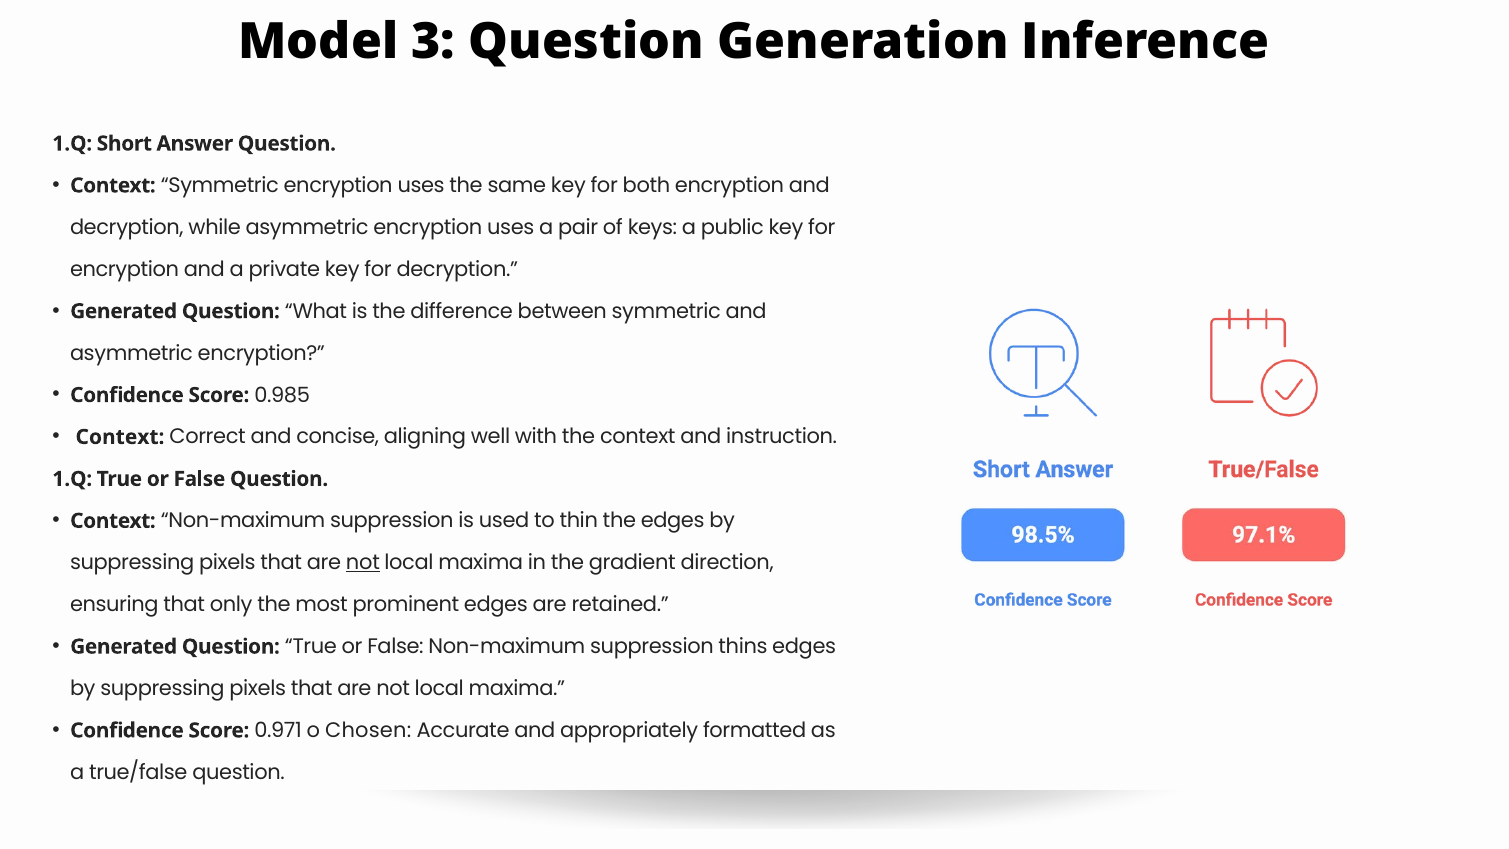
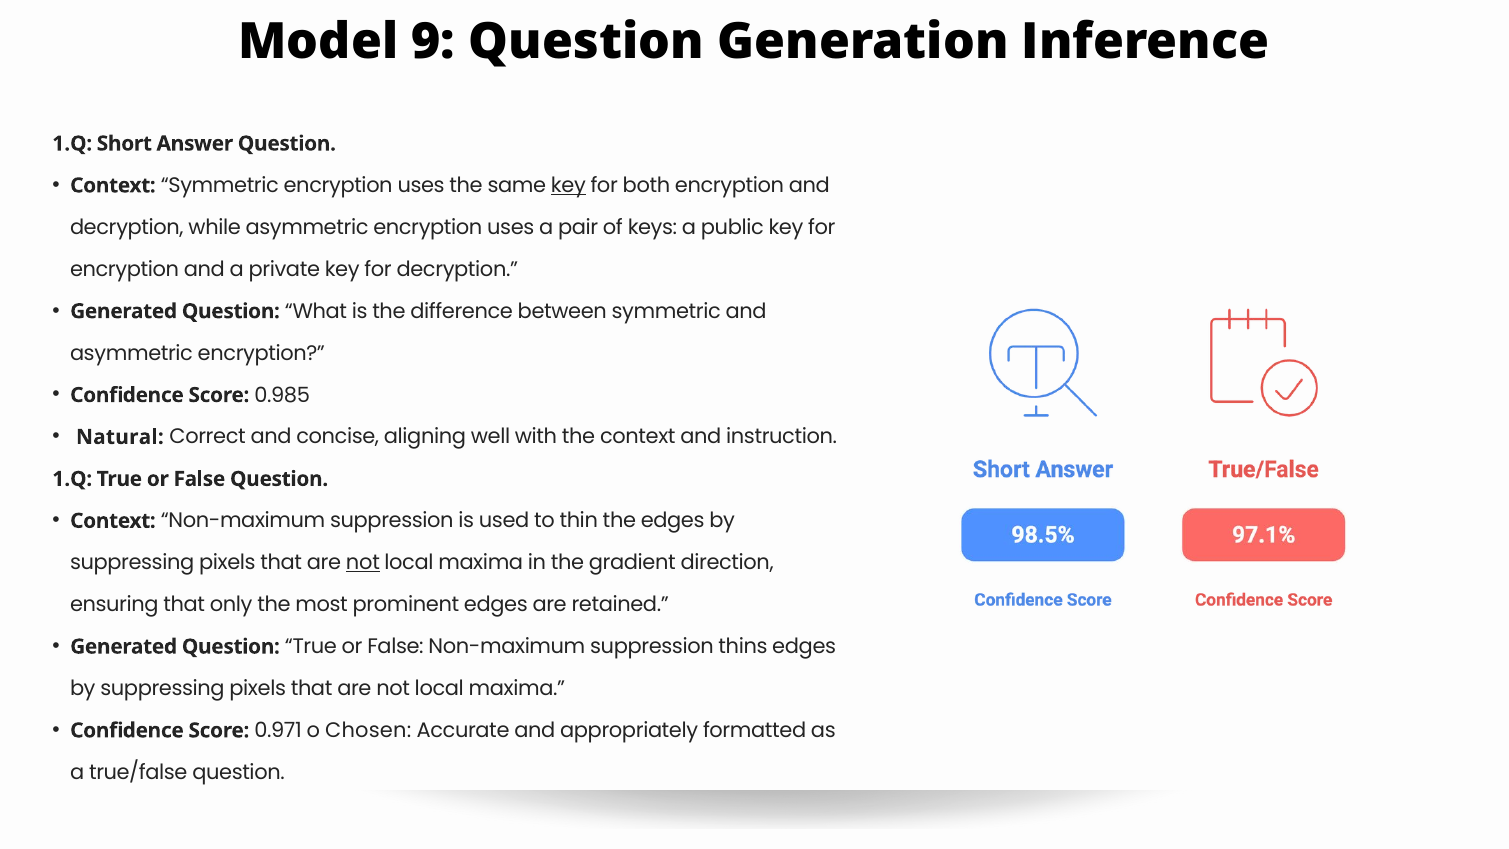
3: 3 -> 9
key at (568, 185) underline: none -> present
Context at (120, 437): Context -> Natural
